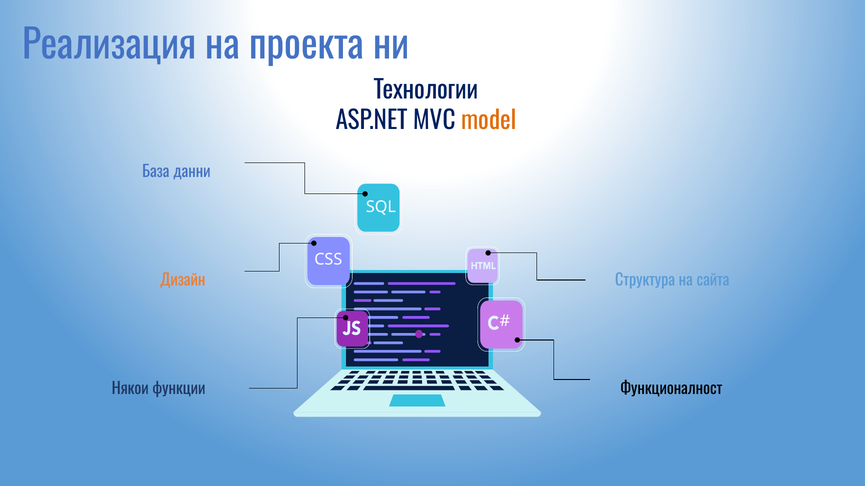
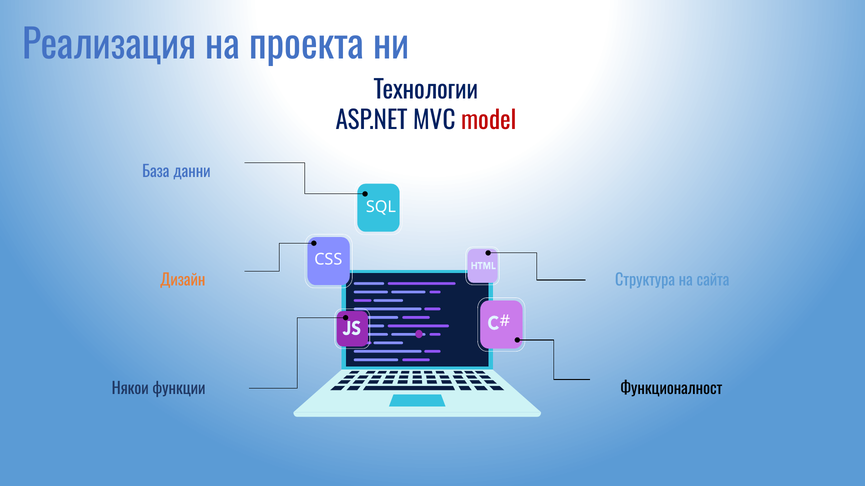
model colour: orange -> red
